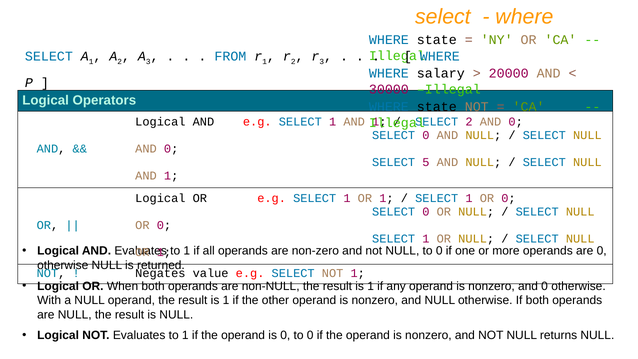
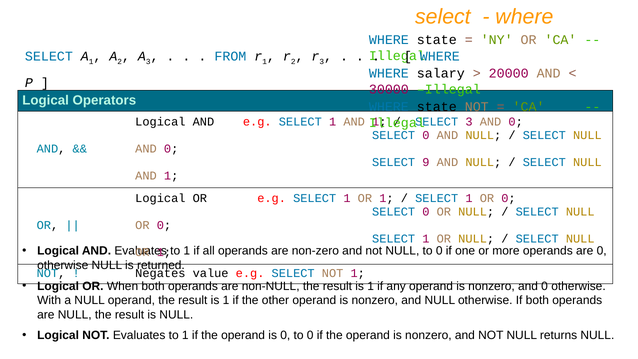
SELECT 2: 2 -> 3
5: 5 -> 9
